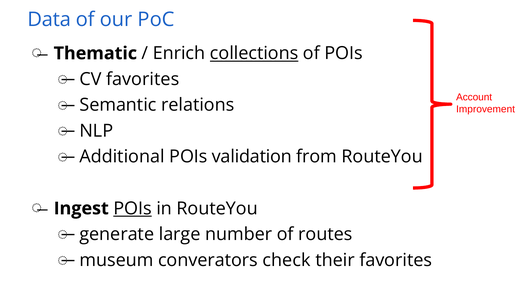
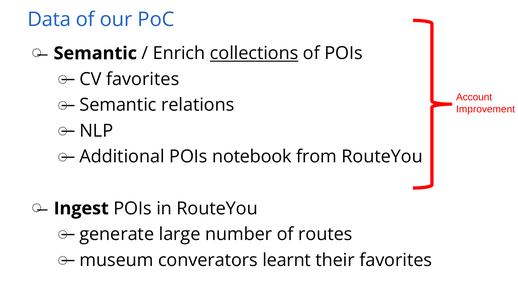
Thematic at (95, 53): Thematic -> Semantic
validation: validation -> notebook
POIs at (133, 209) underline: present -> none
check: check -> learnt
